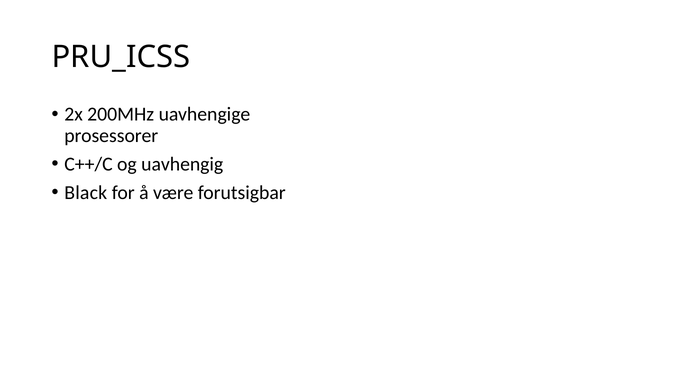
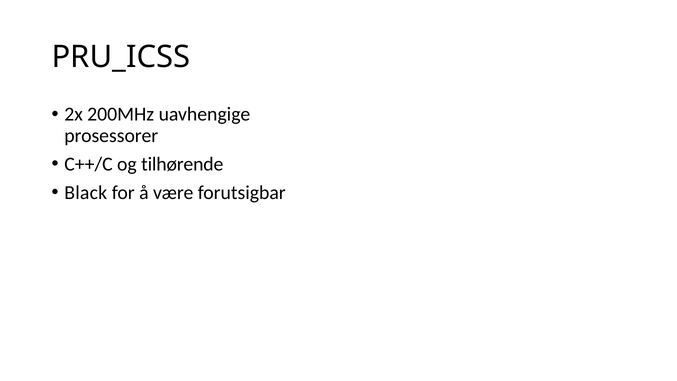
uavhengig: uavhengig -> tilhørende
